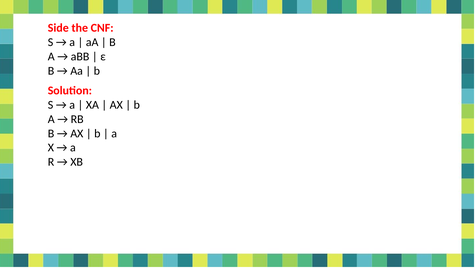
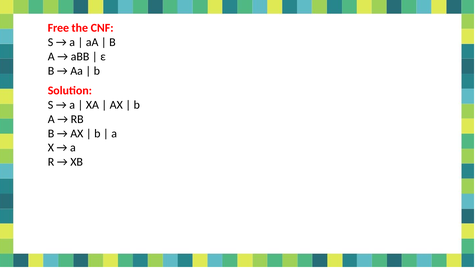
Side: Side -> Free
